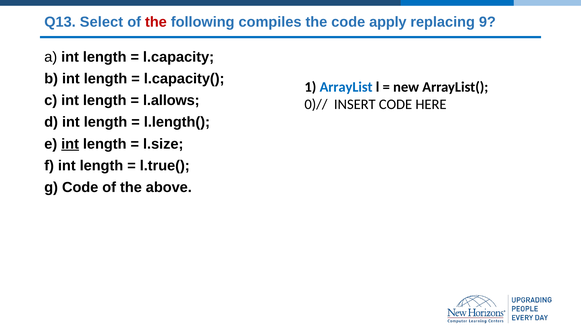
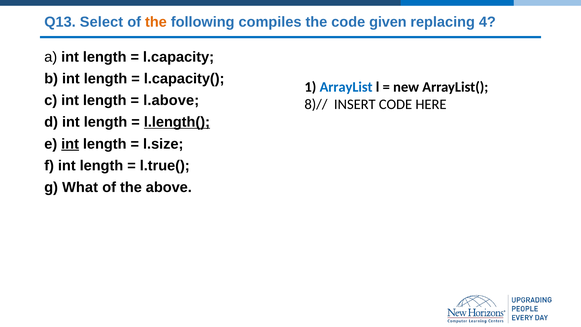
the at (156, 22) colour: red -> orange
apply: apply -> given
9: 9 -> 4
l.allows: l.allows -> l.above
0)//: 0)// -> 8)//
l.length( underline: none -> present
g Code: Code -> What
